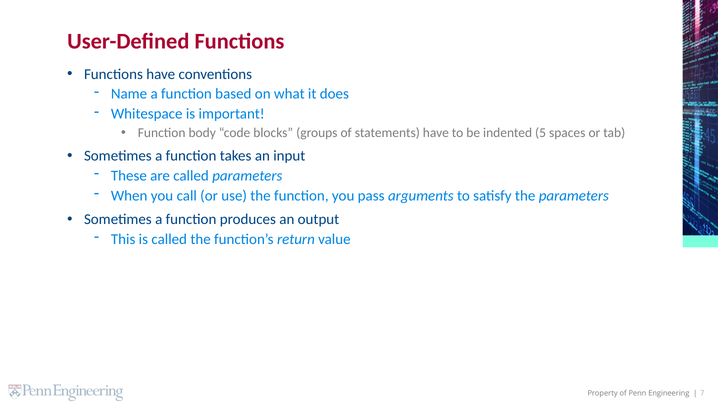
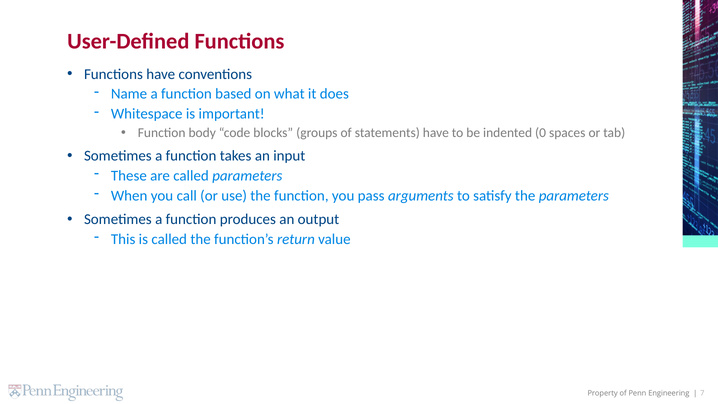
5: 5 -> 0
